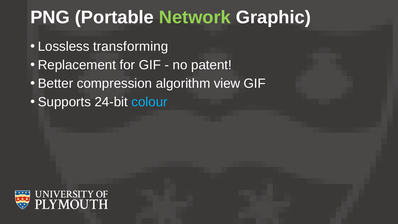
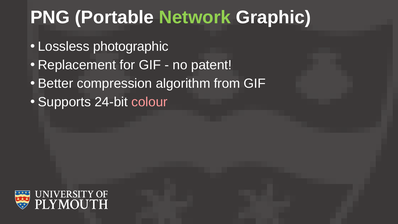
transforming: transforming -> photographic
view: view -> from
colour colour: light blue -> pink
